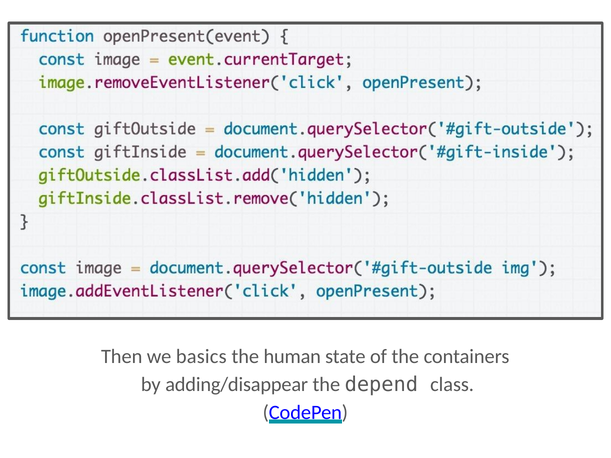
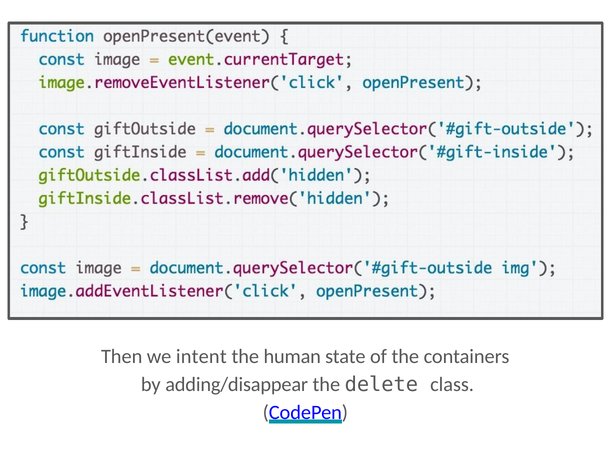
basics: basics -> intent
depend: depend -> delete
